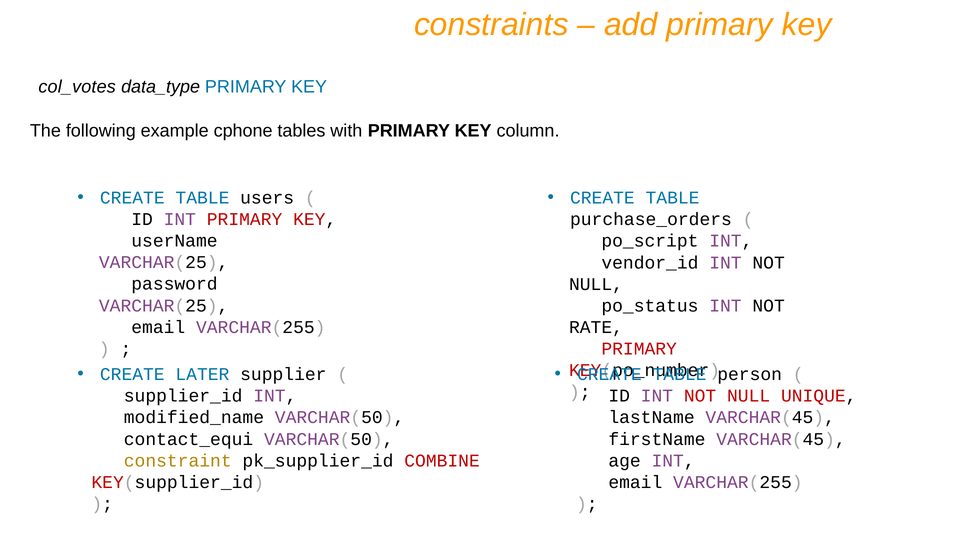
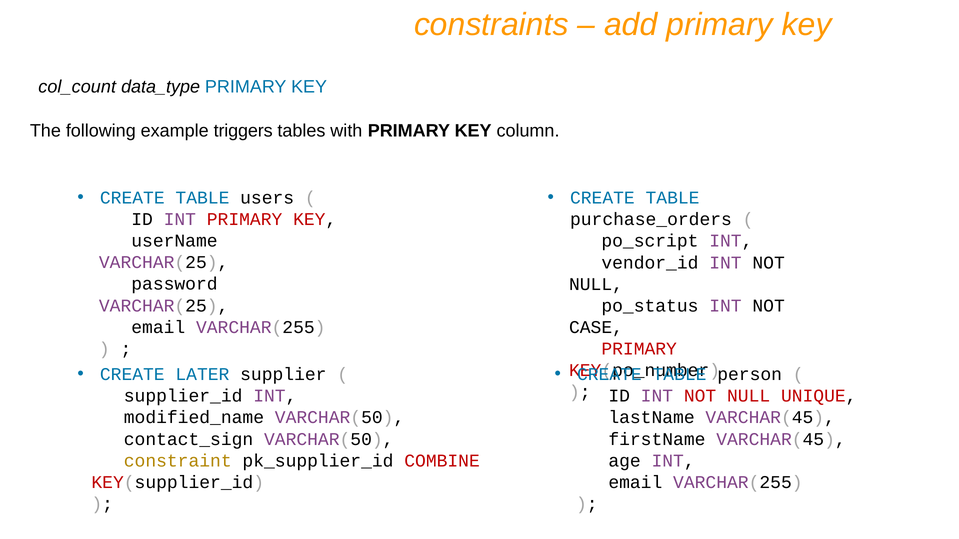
col_votes: col_votes -> col_count
cphone: cphone -> triggers
RATE: RATE -> CASE
contact_equi: contact_equi -> contact_sign
